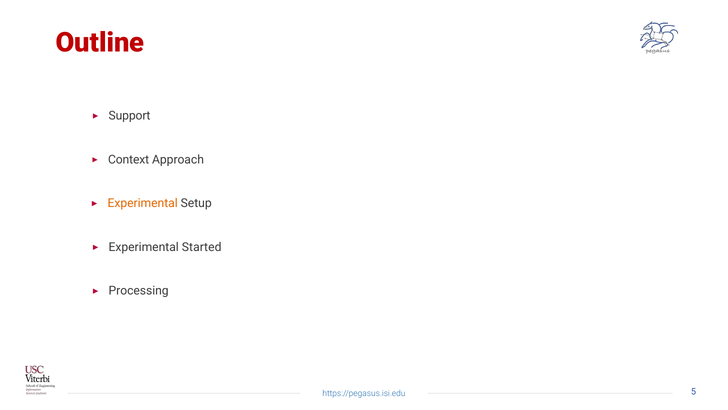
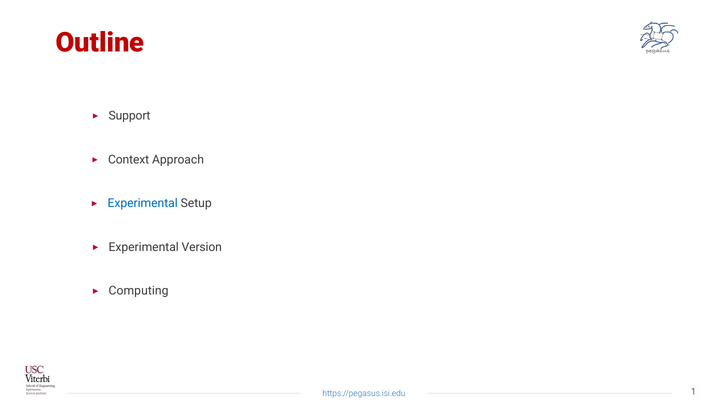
Experimental at (143, 203) colour: orange -> blue
Started: Started -> Version
Processing: Processing -> Computing
5: 5 -> 1
